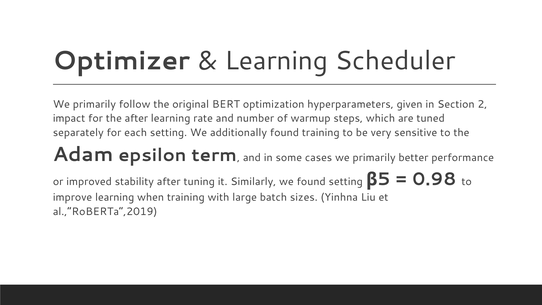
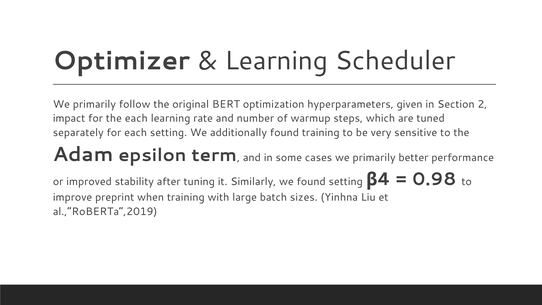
the after: after -> each
5: 5 -> 4
improve learning: learning -> preprint
